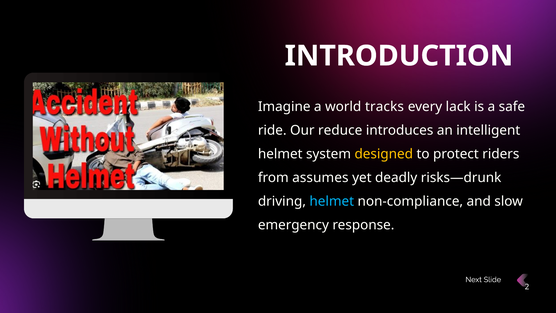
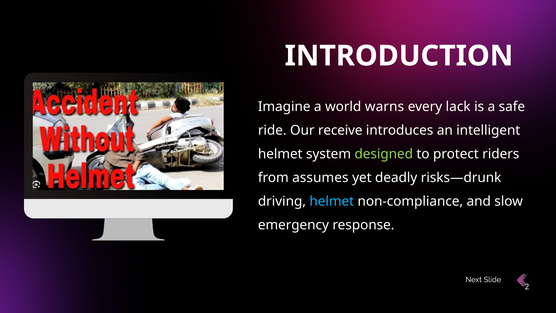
tracks: tracks -> warns
reduce: reduce -> receive
designed colour: yellow -> light green
